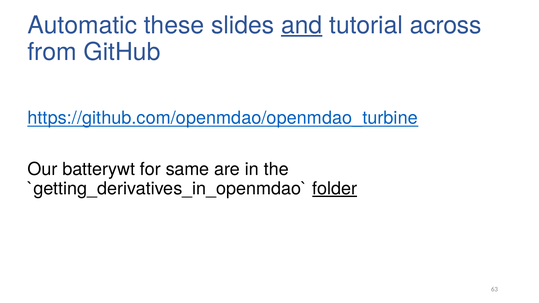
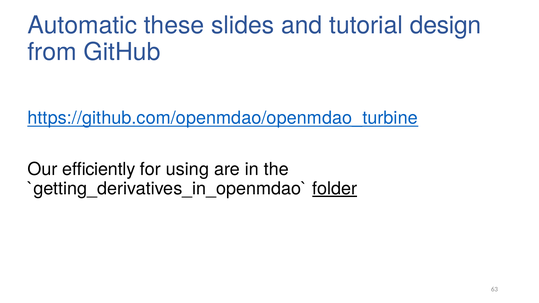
and underline: present -> none
across: across -> design
batterywt: batterywt -> efficiently
same: same -> using
